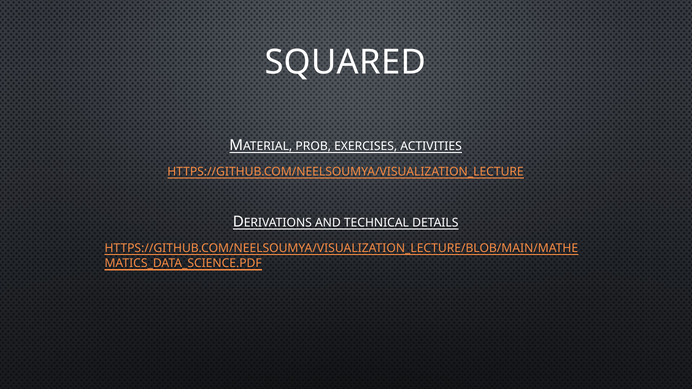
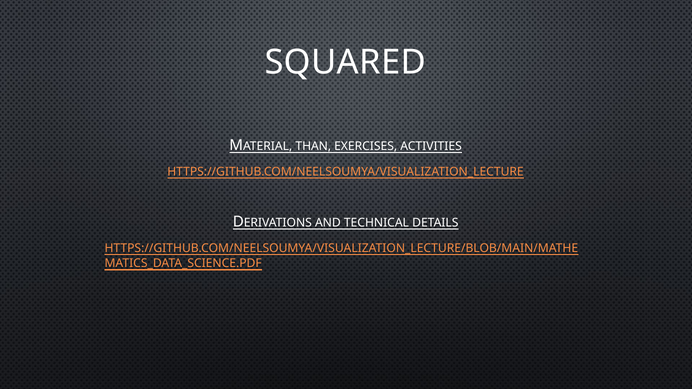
PROB: PROB -> THAN
